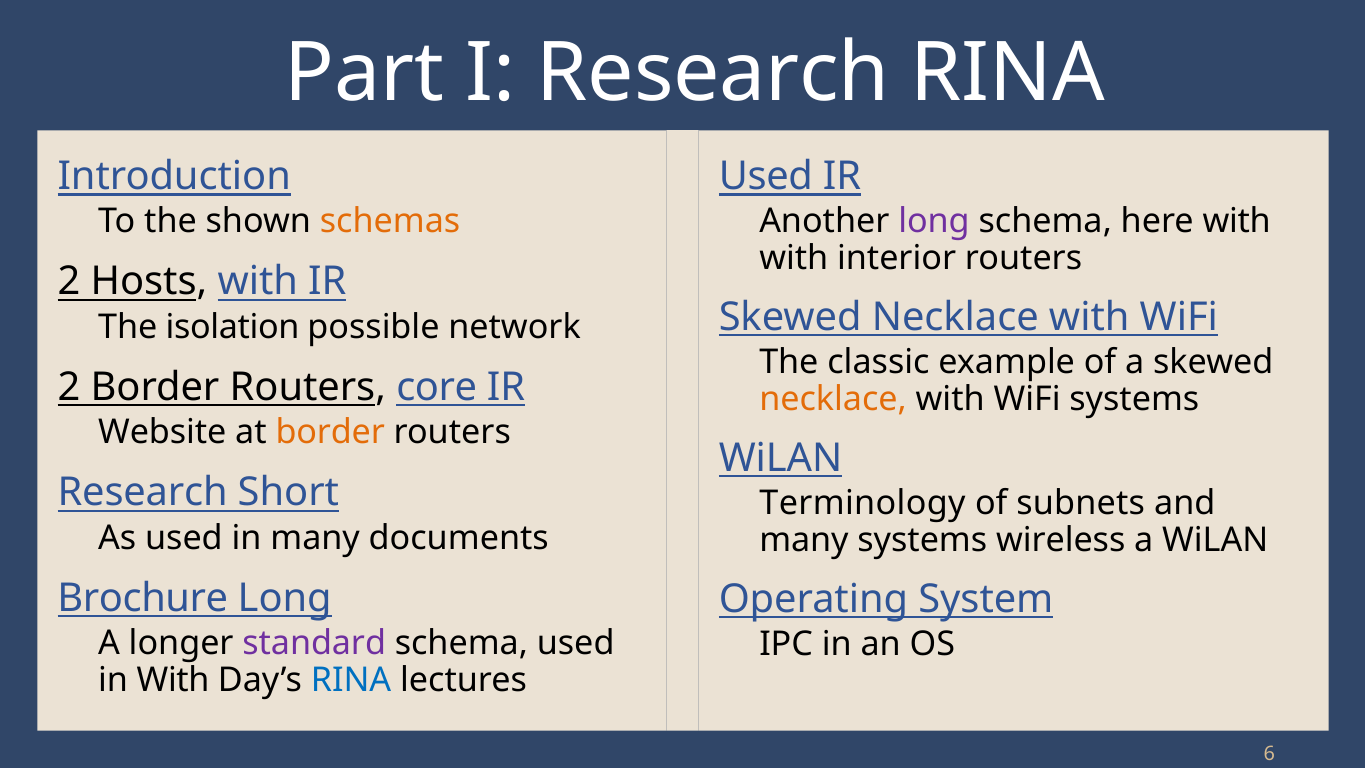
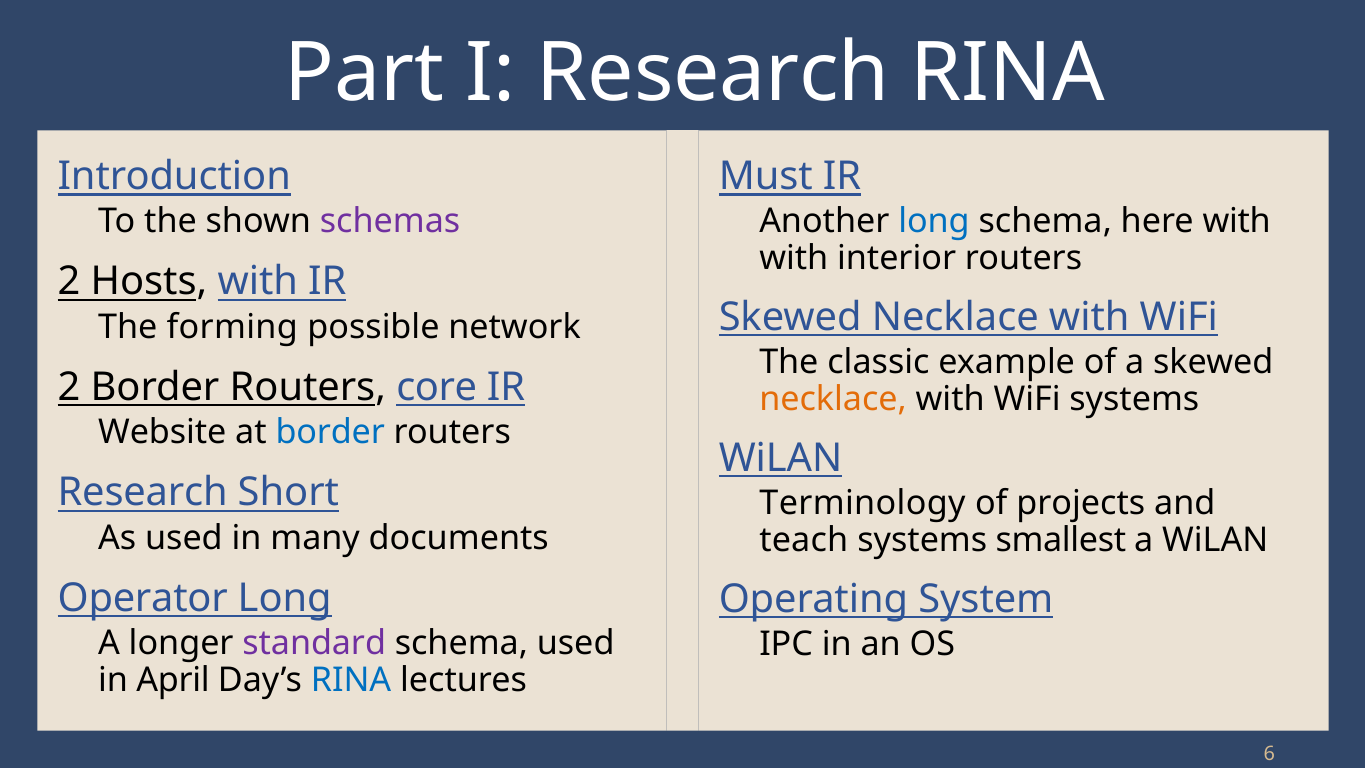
Used at (766, 176): Used -> Must
schemas colour: orange -> purple
long at (934, 222) colour: purple -> blue
isolation: isolation -> forming
border at (330, 432) colour: orange -> blue
subnets: subnets -> projects
many at (804, 540): many -> teach
wireless: wireless -> smallest
Brochure: Brochure -> Operator
in With: With -> April
